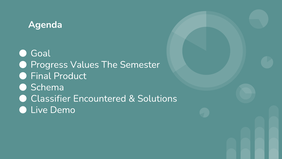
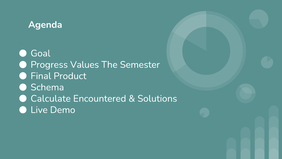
Classifier: Classifier -> Calculate
